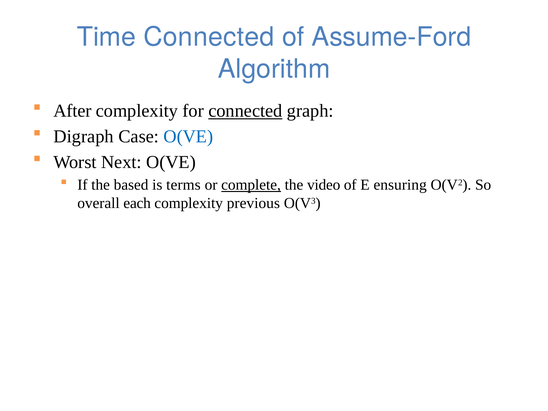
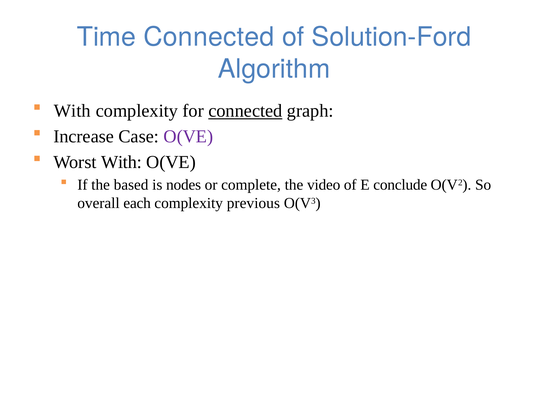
Assume-Ford: Assume-Ford -> Solution-Ford
After at (72, 111): After -> With
Digraph: Digraph -> Increase
O(VE at (188, 136) colour: blue -> purple
Worst Next: Next -> With
terms: terms -> nodes
complete underline: present -> none
ensuring: ensuring -> conclude
